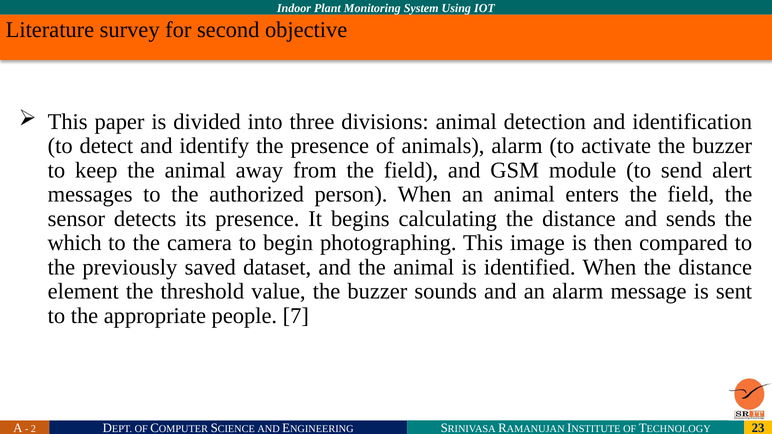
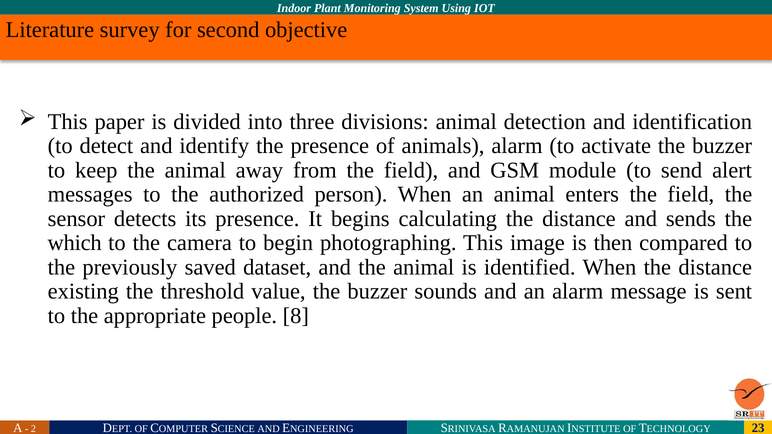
element: element -> existing
7: 7 -> 8
